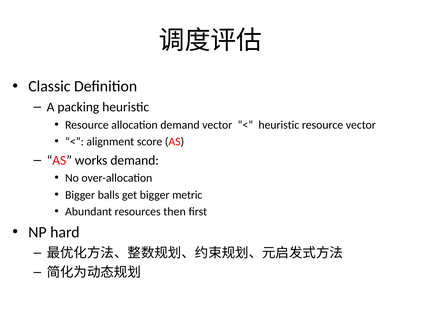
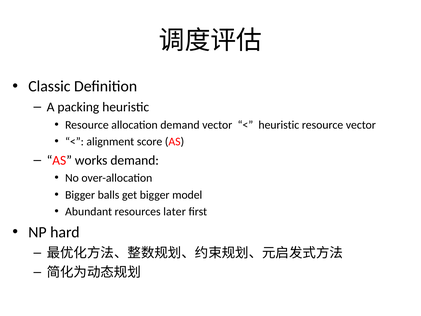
metric: metric -> model
then: then -> later
